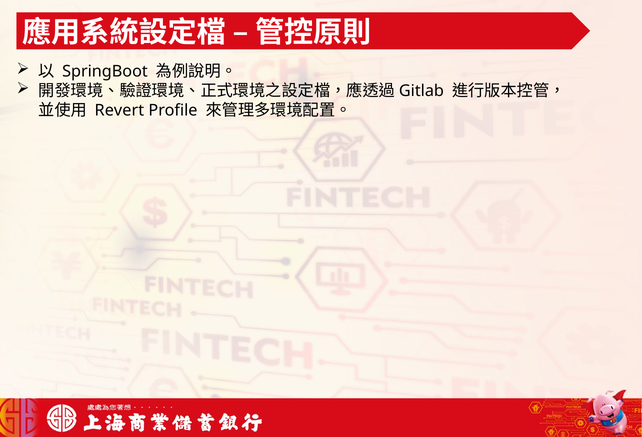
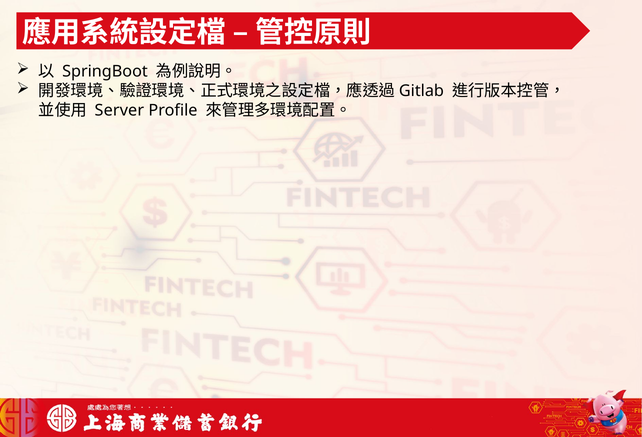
Revert: Revert -> Server
